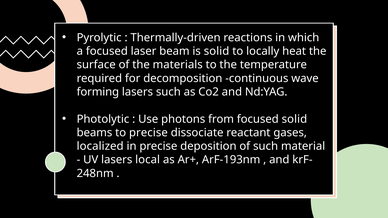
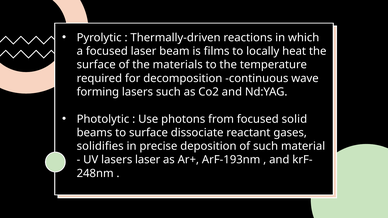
is solid: solid -> films
to precise: precise -> surface
localized: localized -> solidifies
lasers local: local -> laser
